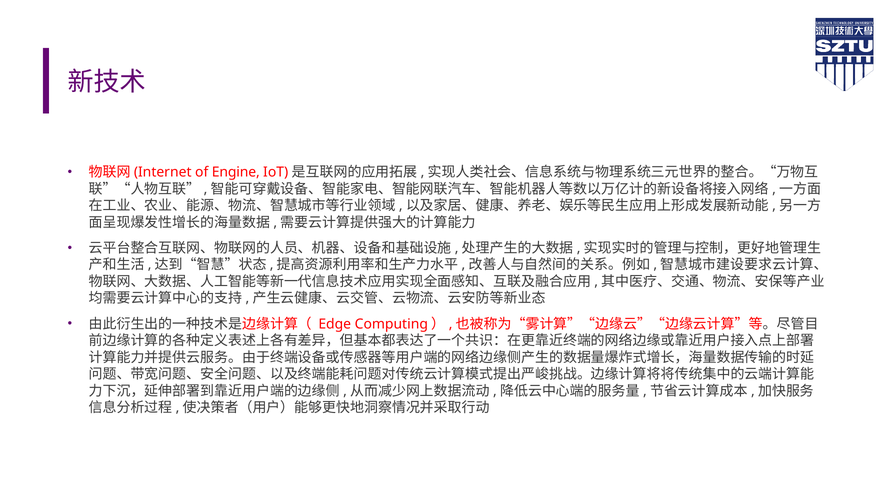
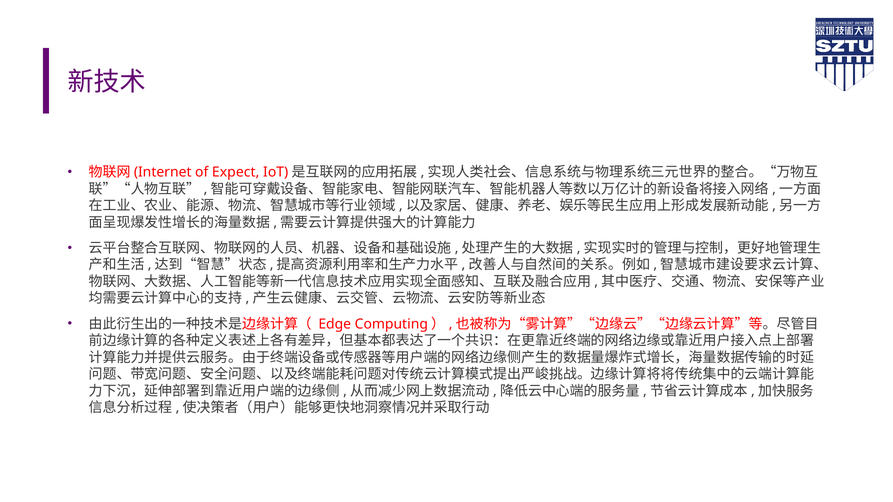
Engine: Engine -> Expect
